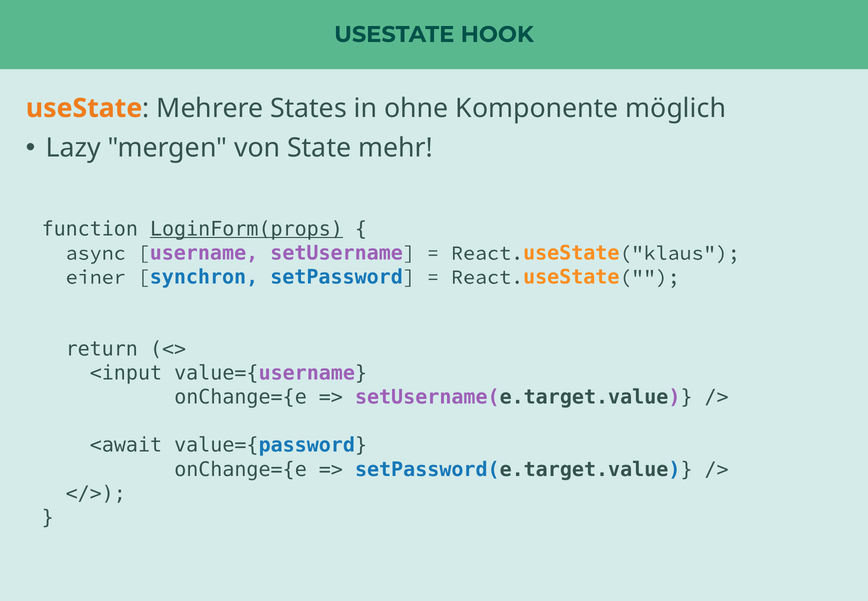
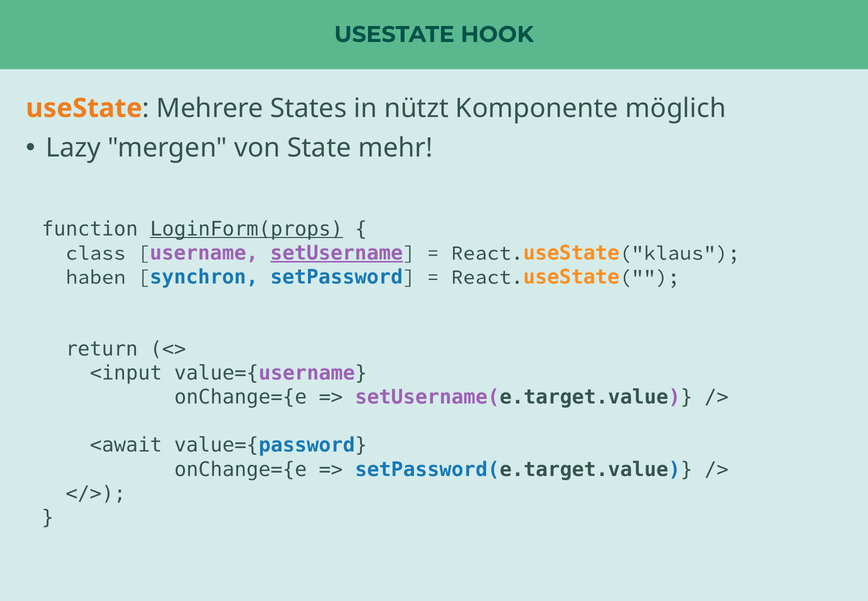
ohne: ohne -> nützt
async: async -> class
setUsername underline: none -> present
einer: einer -> haben
